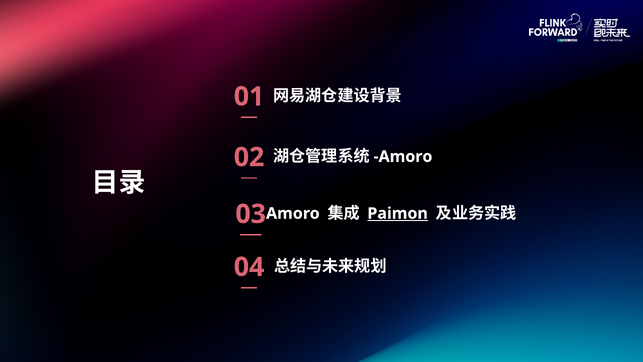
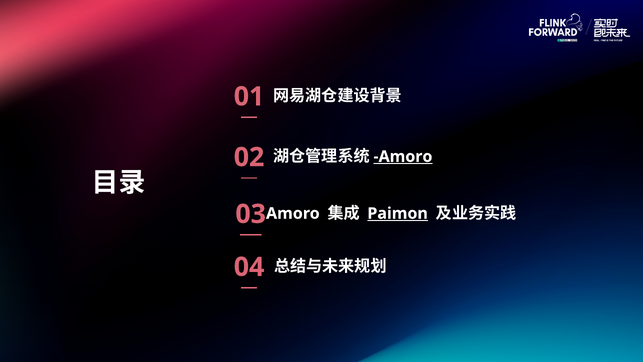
Amoro underline: none -> present
